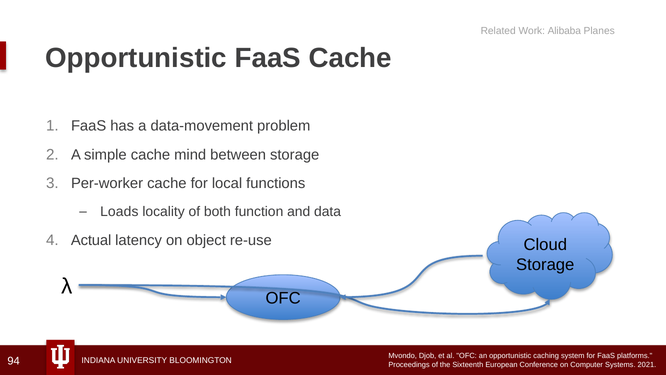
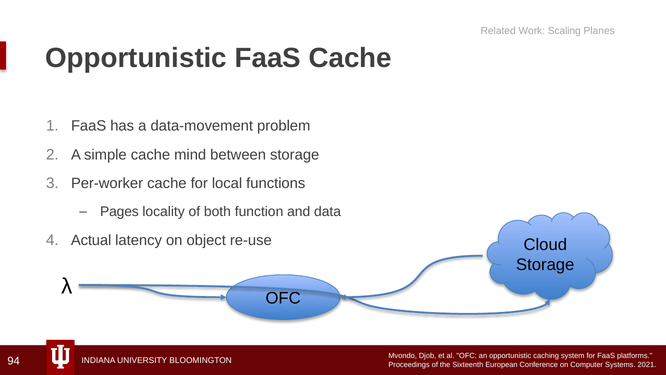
Alibaba: Alibaba -> Scaling
Loads: Loads -> Pages
